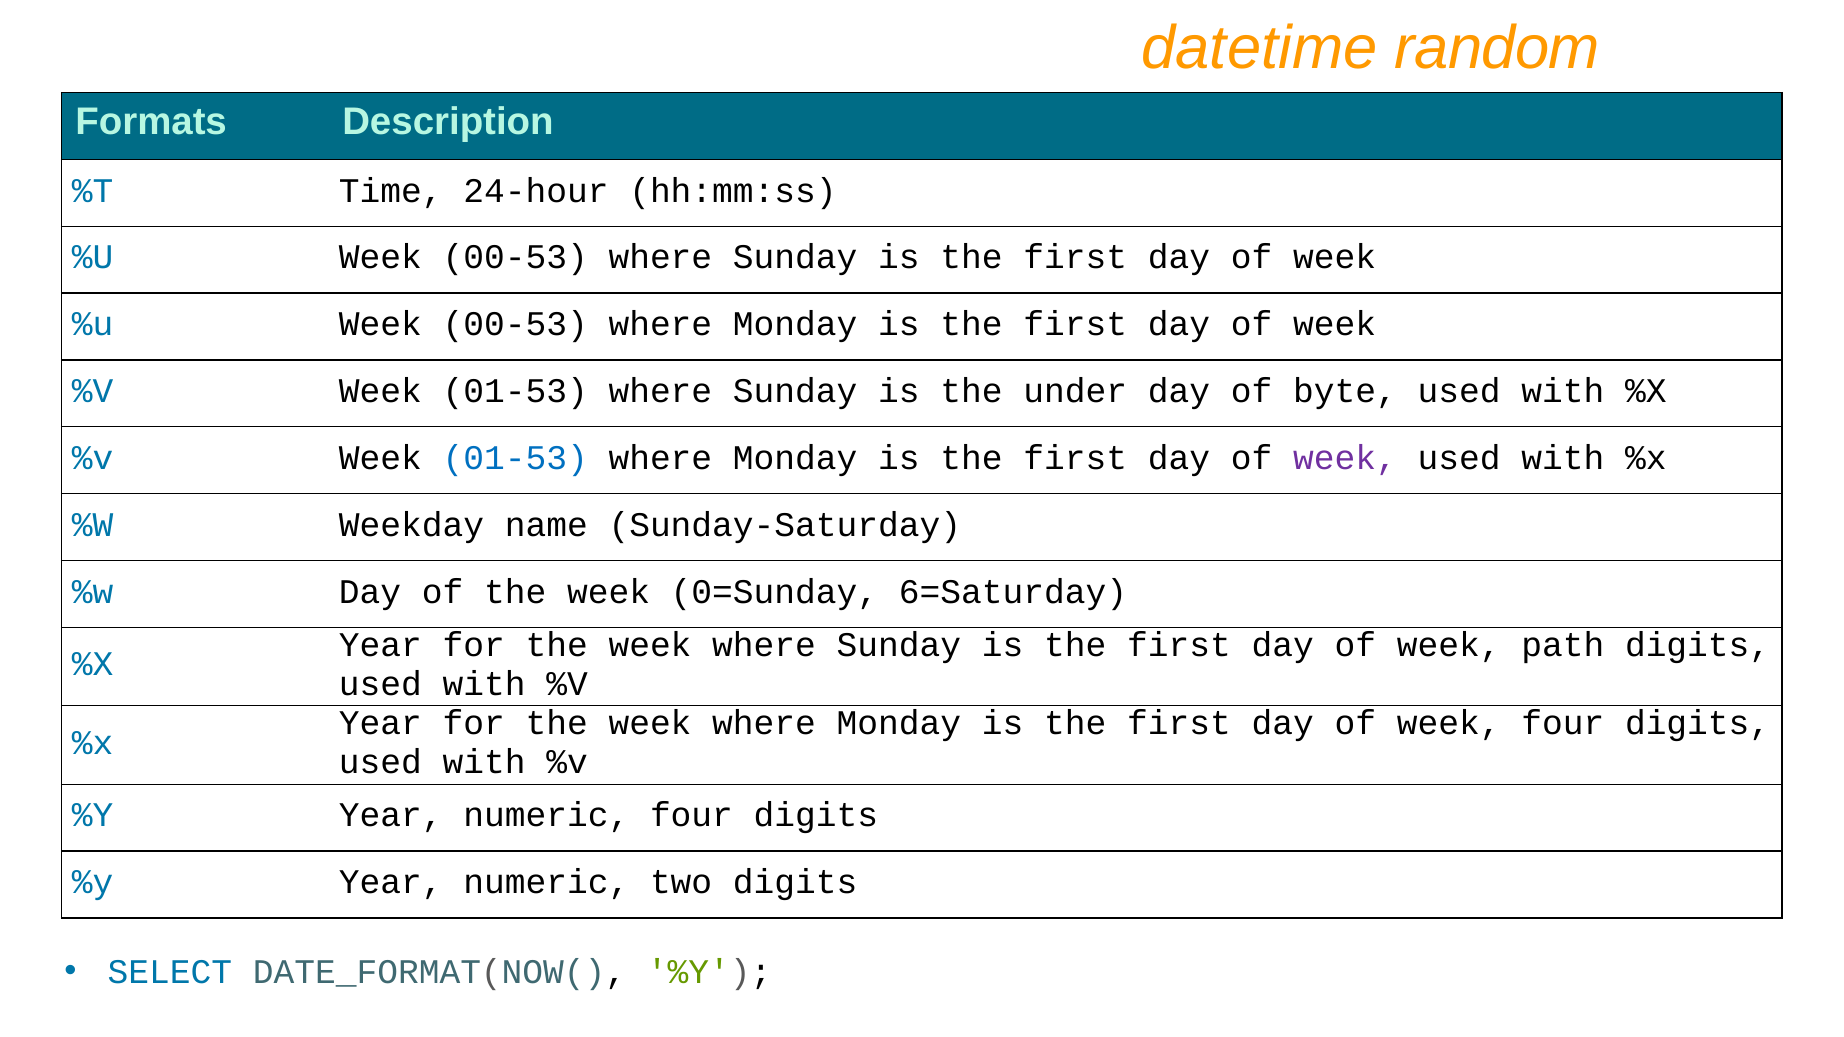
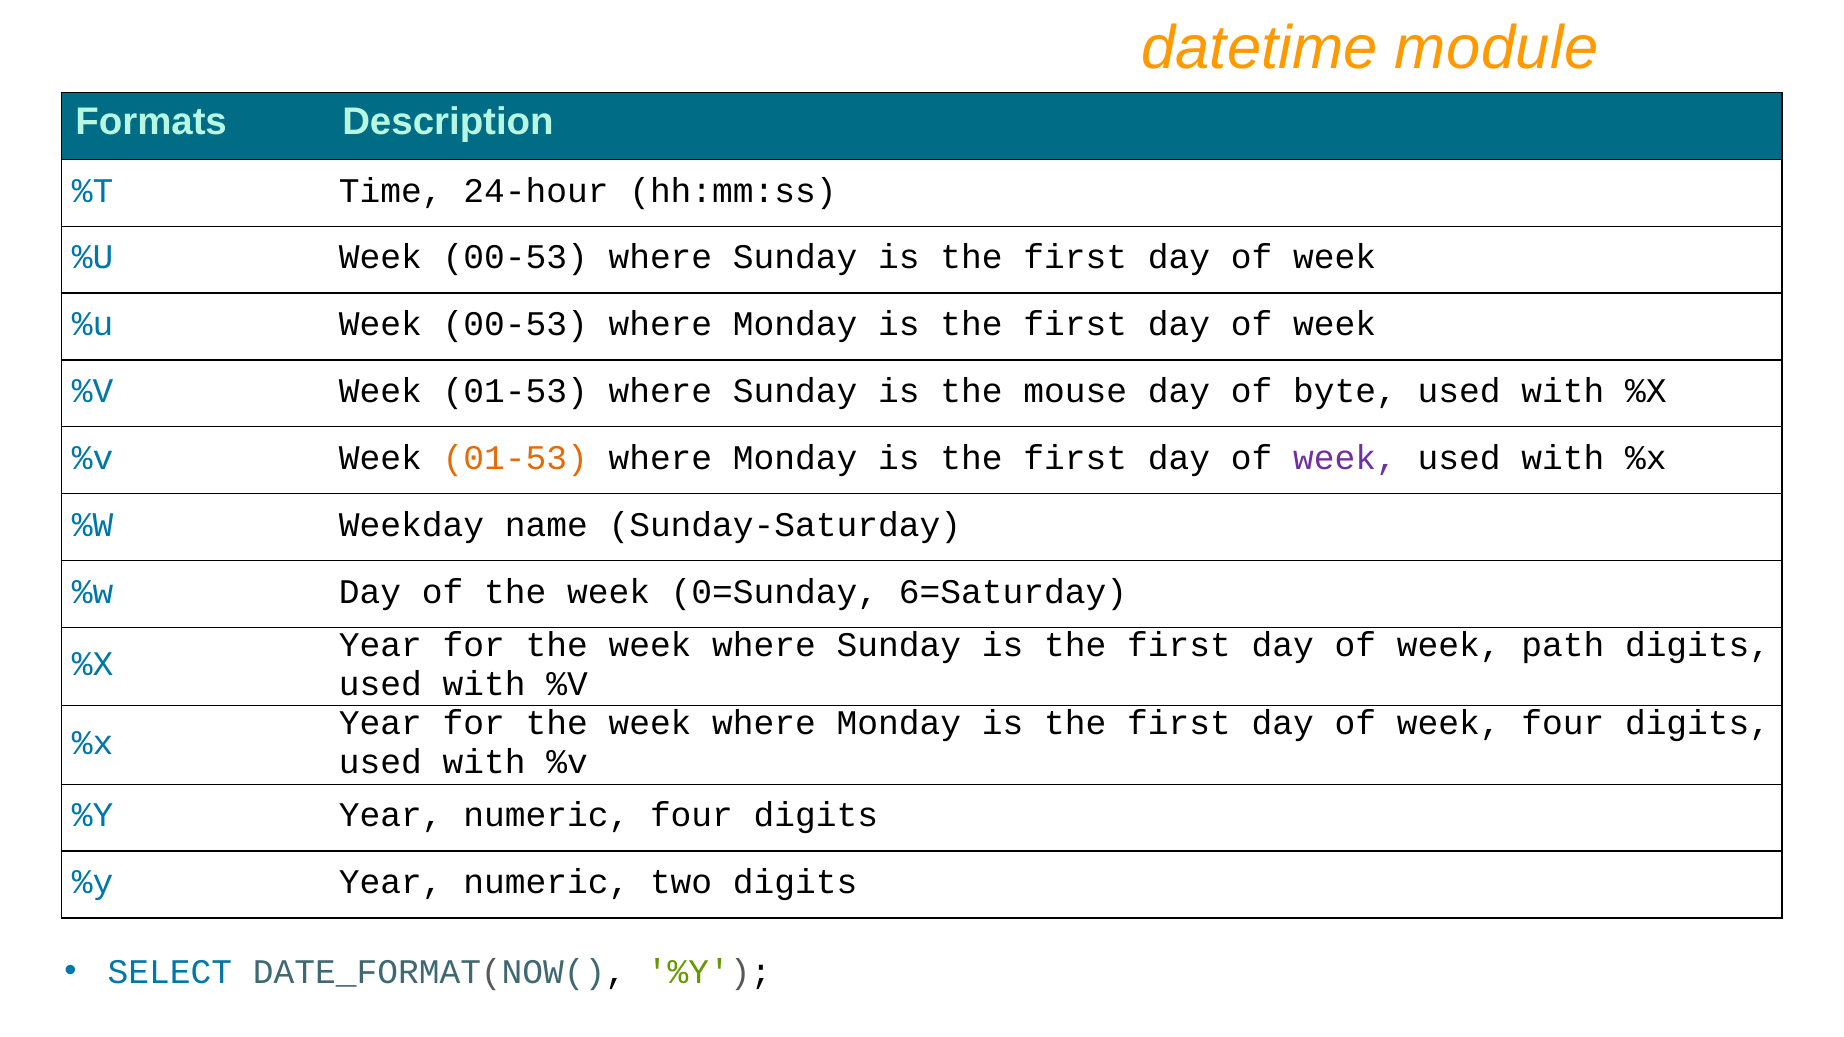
random: random -> module
under: under -> mouse
01-53 at (515, 458) colour: blue -> orange
